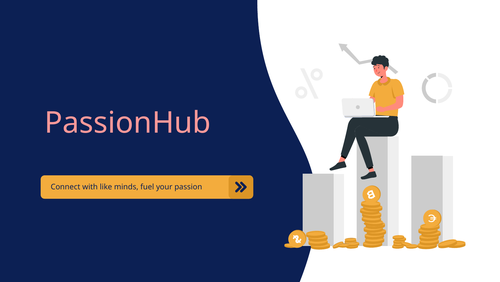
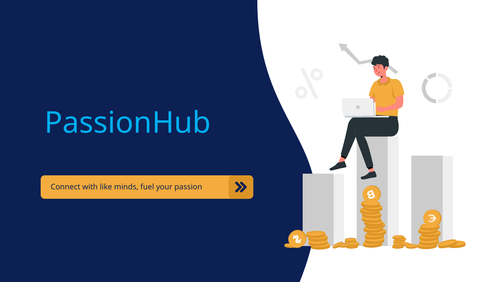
PassionHub colour: pink -> light blue
